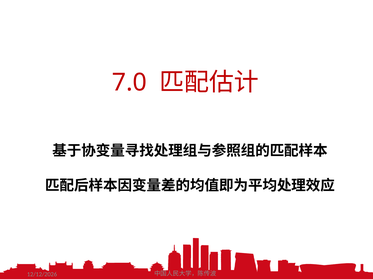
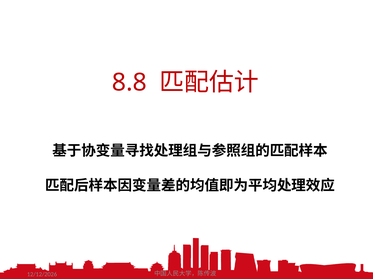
7.0: 7.0 -> 8.8
